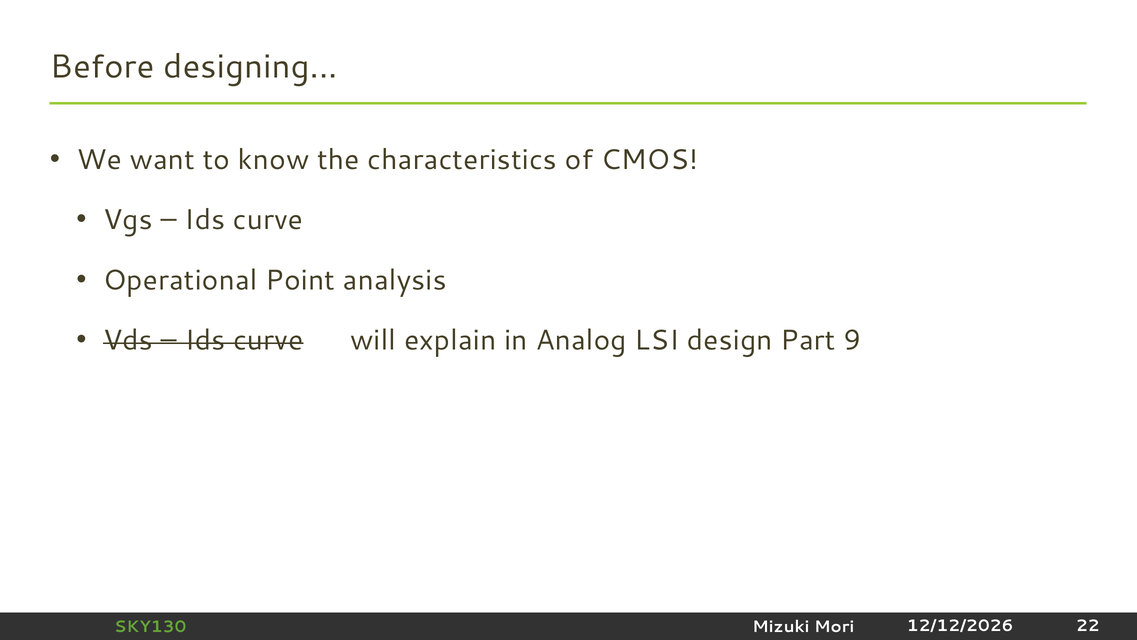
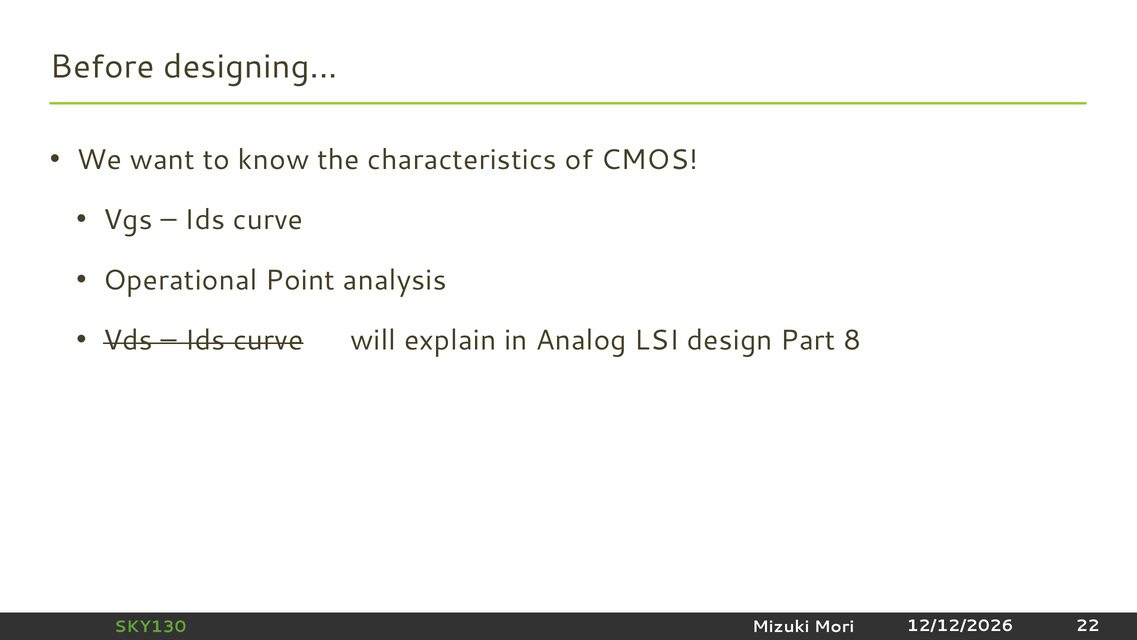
9: 9 -> 8
